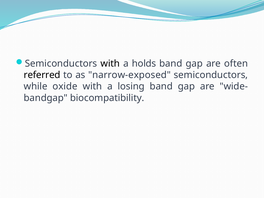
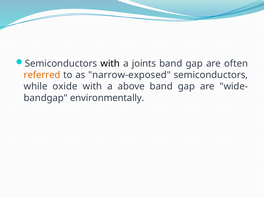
holds: holds -> joints
referred colour: black -> orange
losing: losing -> above
biocompatibility: biocompatibility -> environmentally
